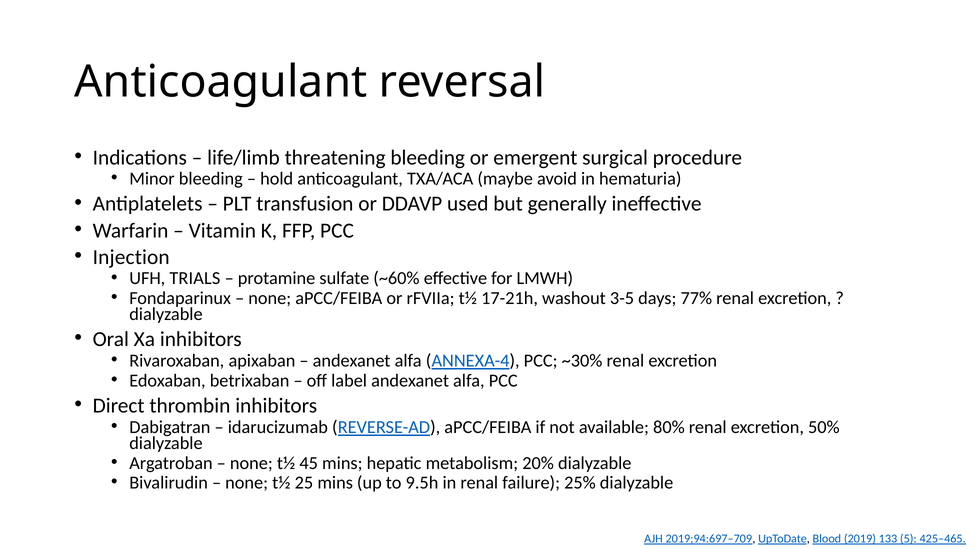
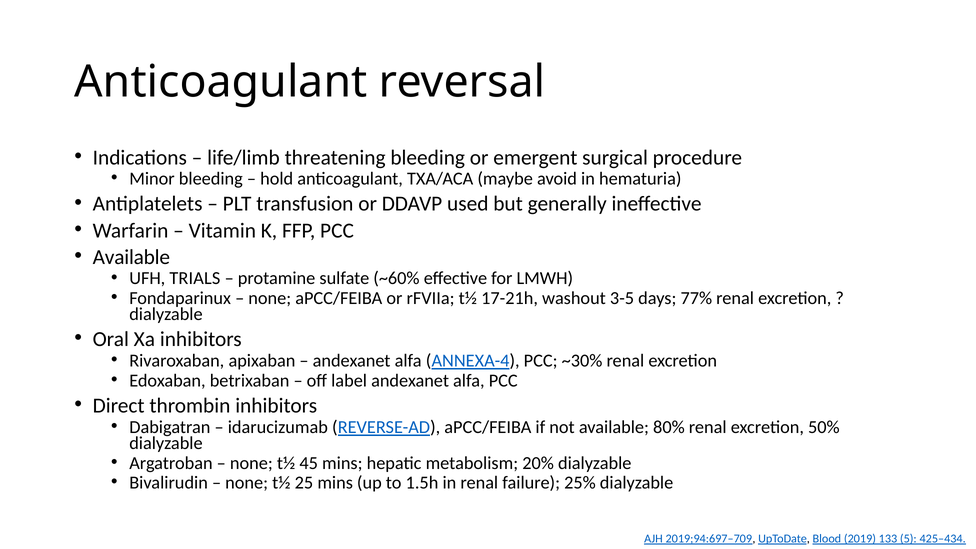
Injection at (131, 257): Injection -> Available
9.5h: 9.5h -> 1.5h
425–465: 425–465 -> 425–434
